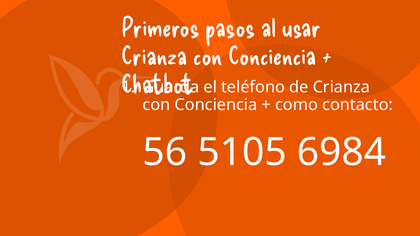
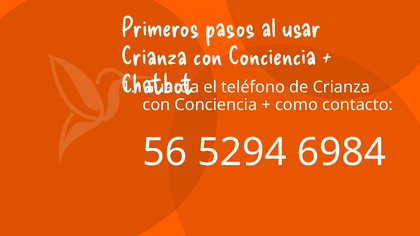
5105: 5105 -> 5294
